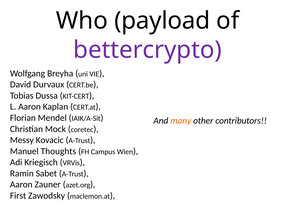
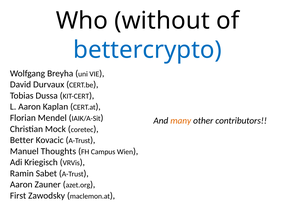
payload: payload -> without
bettercrypto colour: purple -> blue
Messy: Messy -> Better
